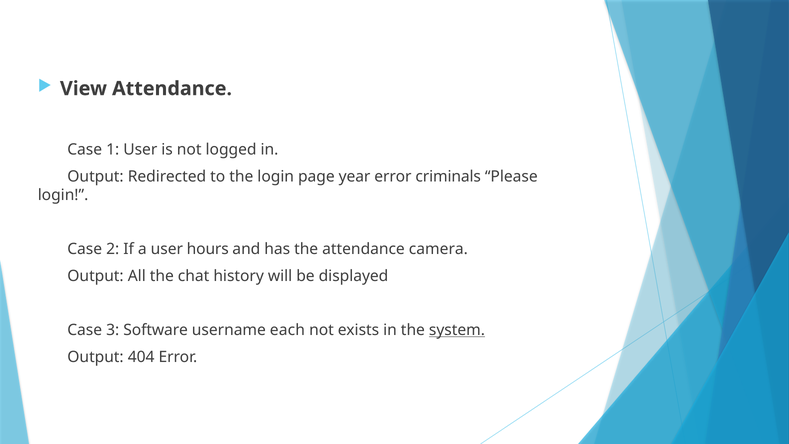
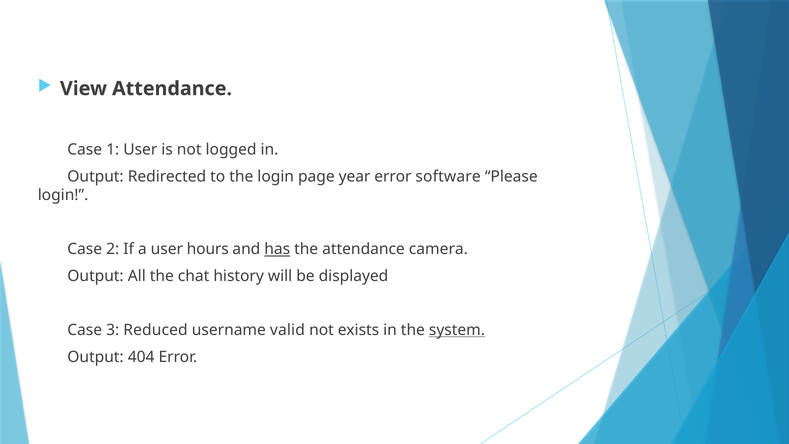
criminals: criminals -> software
has underline: none -> present
Software: Software -> Reduced
each: each -> valid
